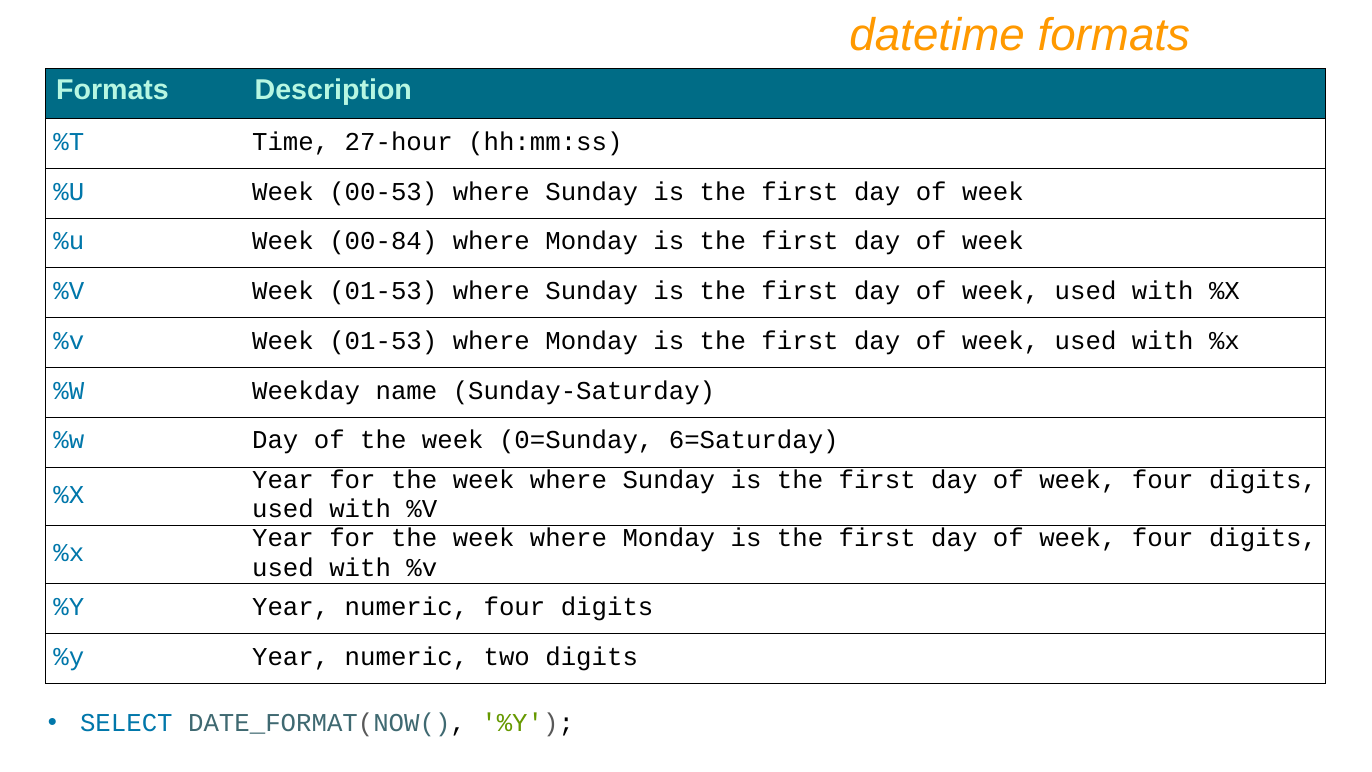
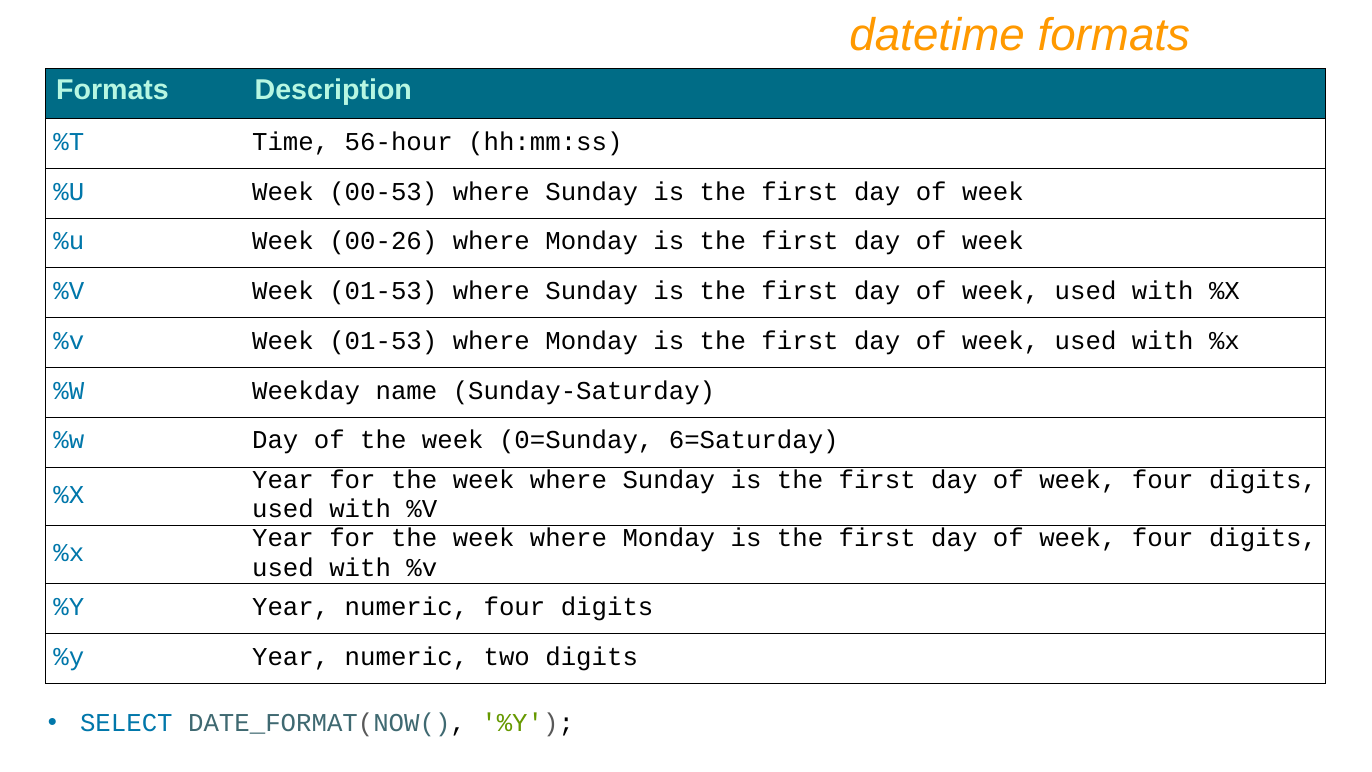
27-hour: 27-hour -> 56-hour
00-84: 00-84 -> 00-26
